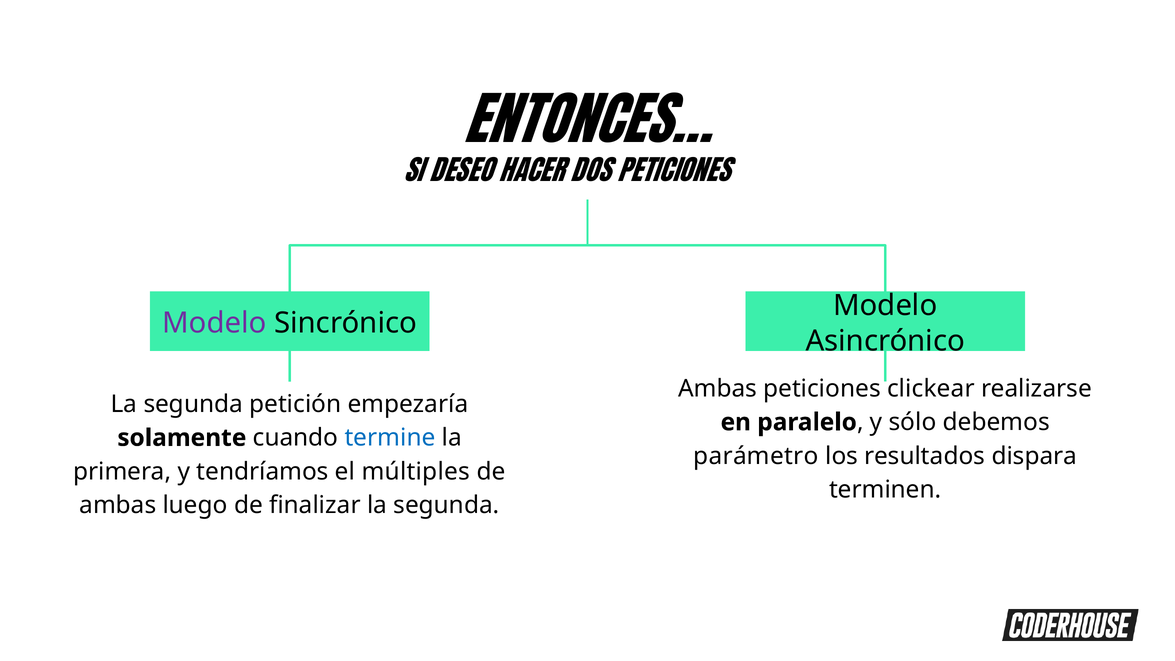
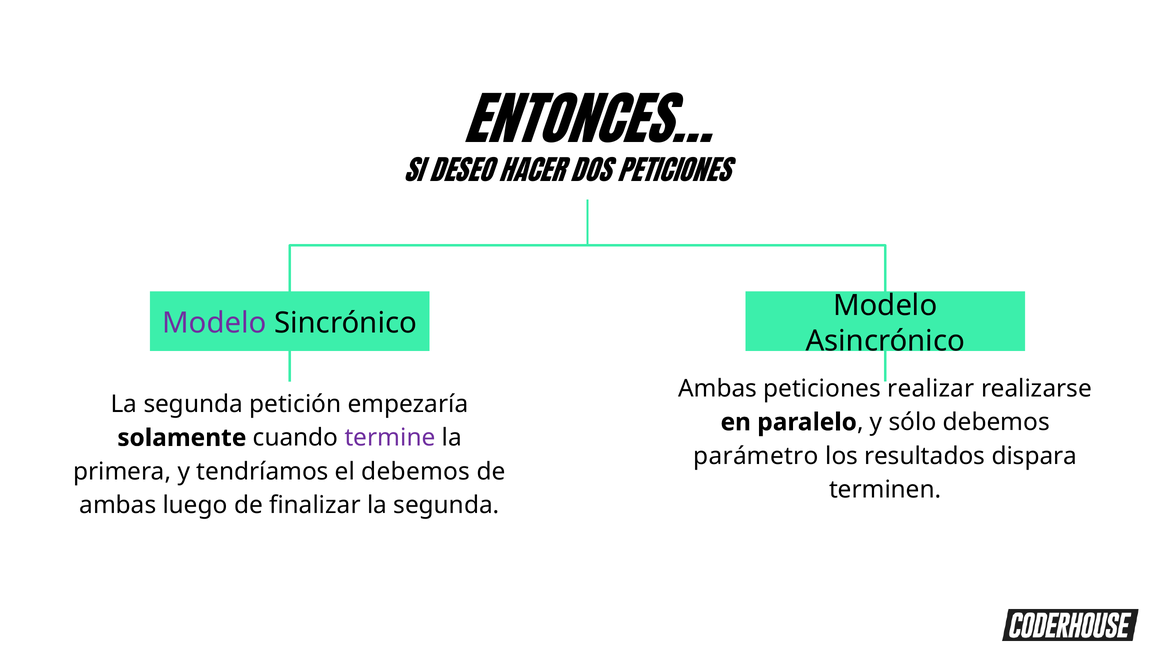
clickear: clickear -> realizar
termine colour: blue -> purple
el múltiples: múltiples -> debemos
